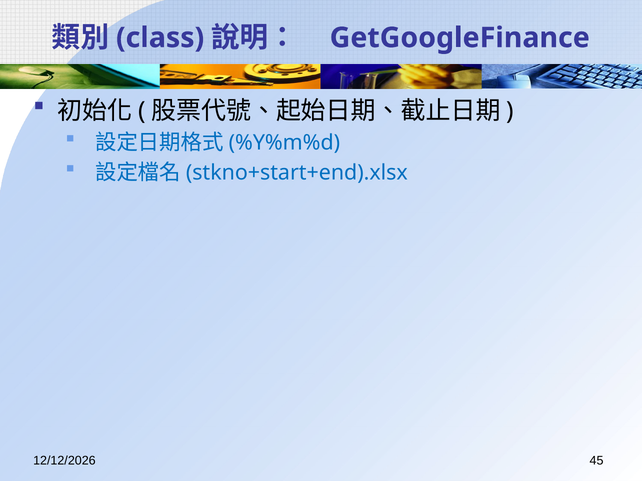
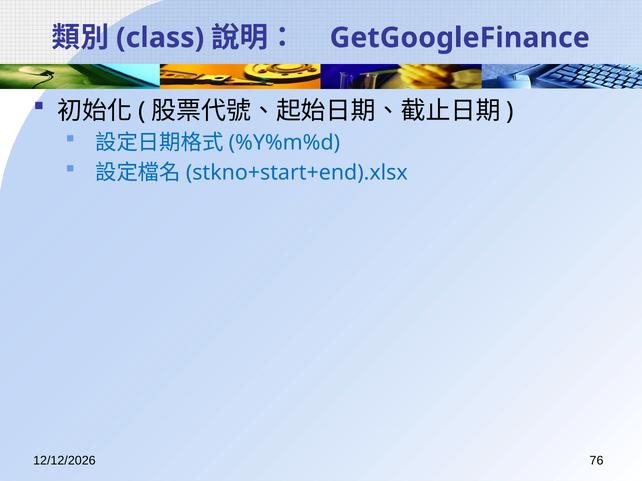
45: 45 -> 76
